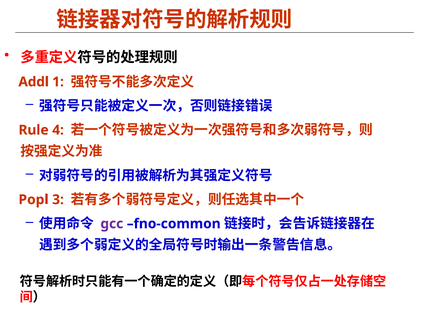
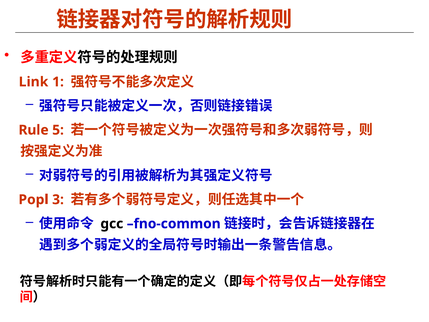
Addl: Addl -> Link
4: 4 -> 5
gcc colour: purple -> black
